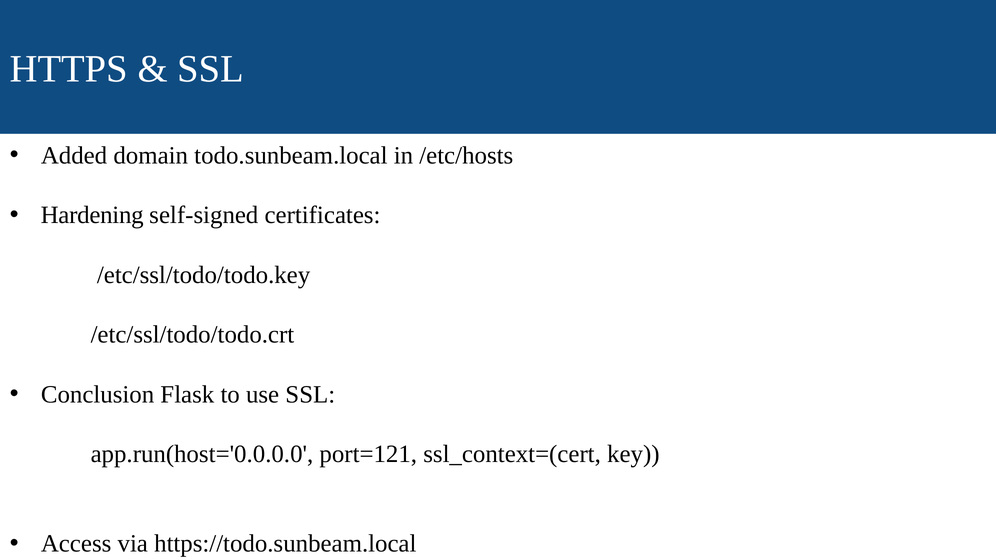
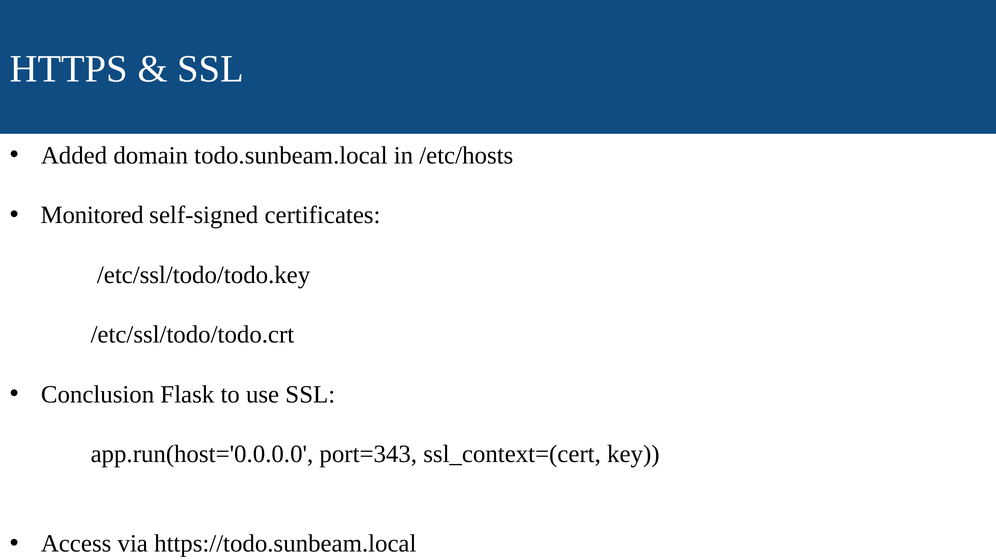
Hardening: Hardening -> Monitored
port=121: port=121 -> port=343
